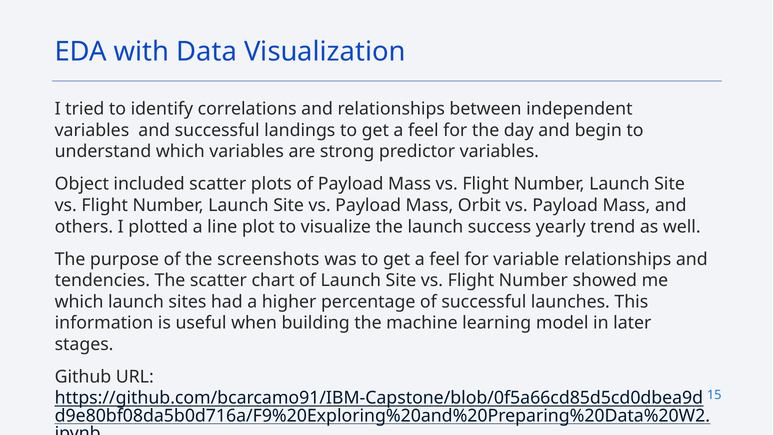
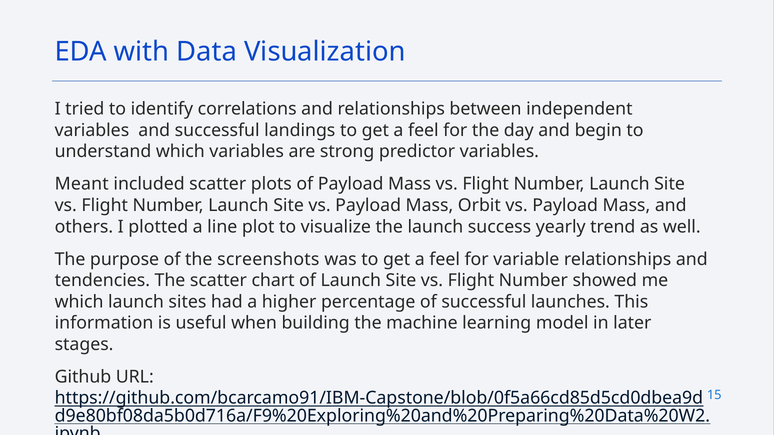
Object: Object -> Meant
